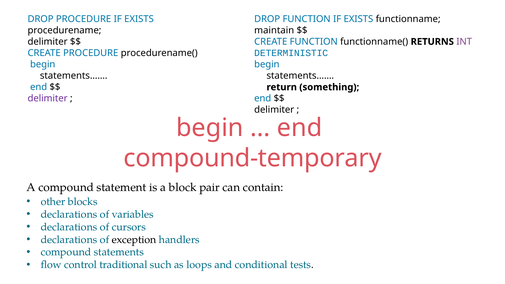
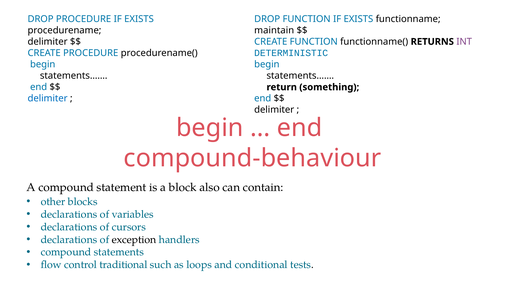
delimiter at (48, 99) colour: purple -> blue
compound-temporary: compound-temporary -> compound-behaviour
pair: pair -> also
